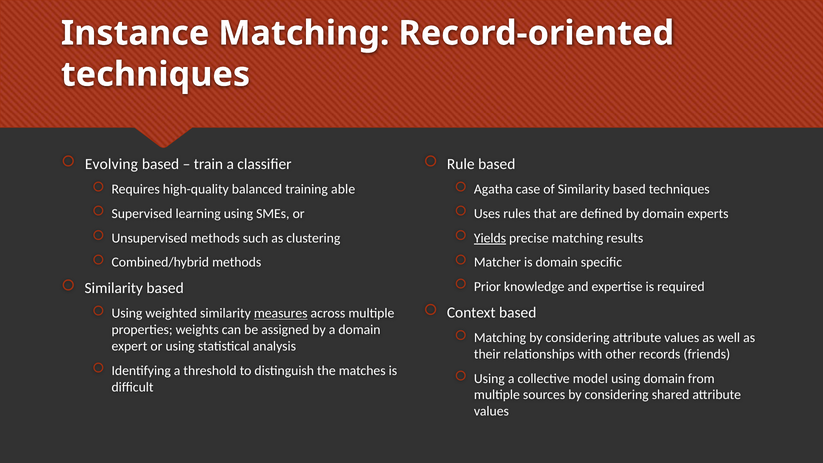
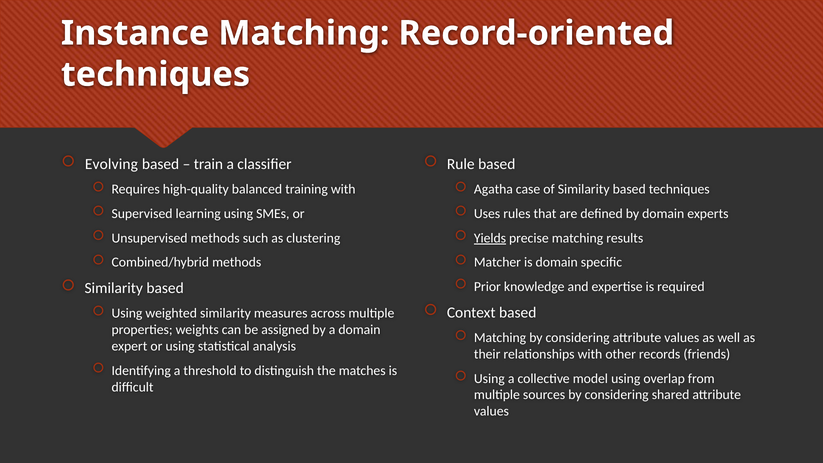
training able: able -> with
measures underline: present -> none
using domain: domain -> overlap
